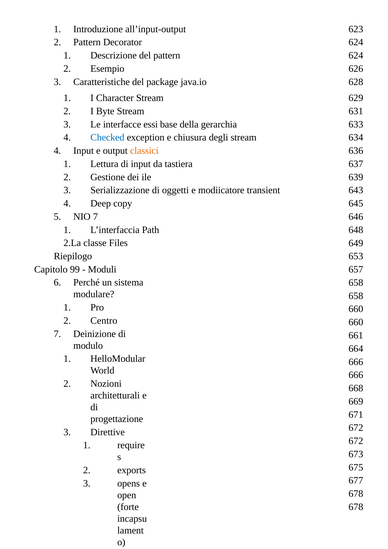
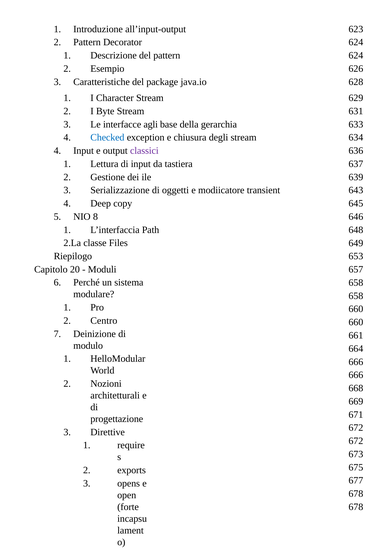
essi: essi -> agli
classici colour: orange -> purple
NIO 7: 7 -> 8
99: 99 -> 20
